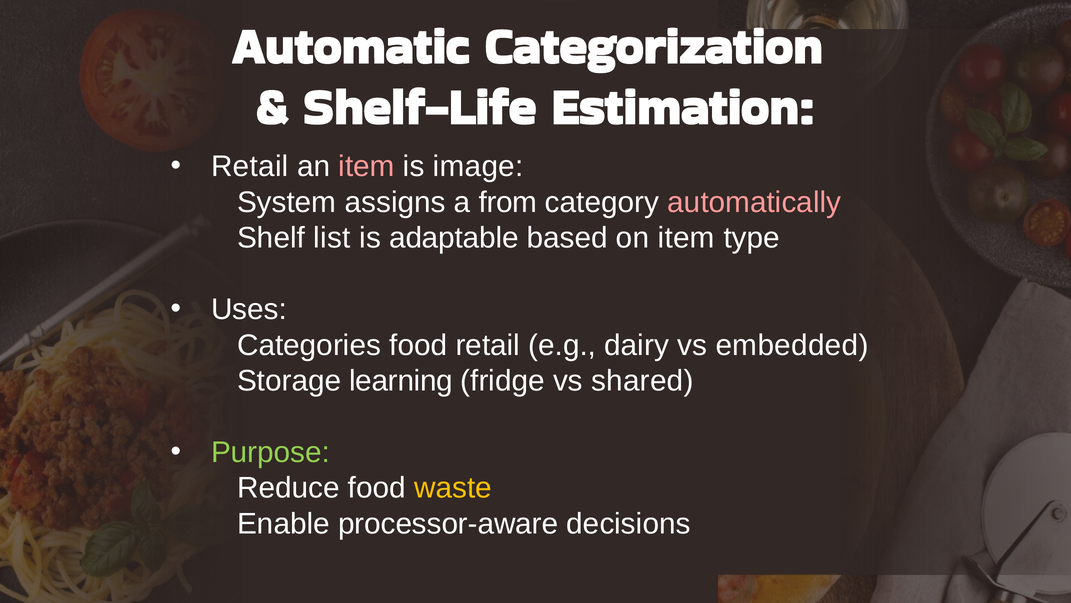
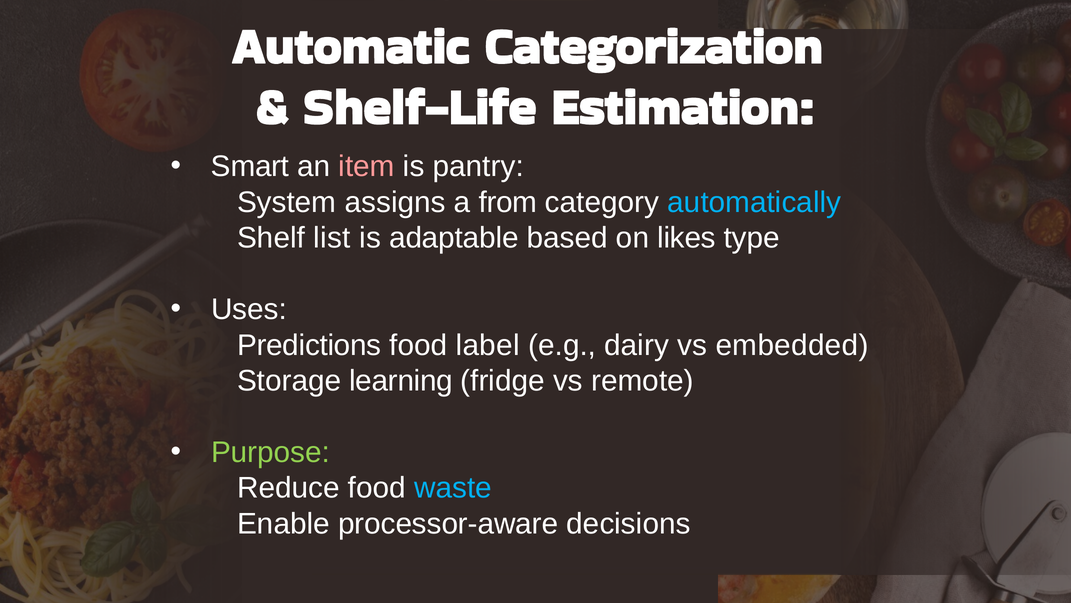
Retail at (250, 166): Retail -> Smart
image: image -> pantry
automatically colour: pink -> light blue
on item: item -> likes
Categories: Categories -> Predictions
food retail: retail -> label
shared: shared -> remote
waste colour: yellow -> light blue
